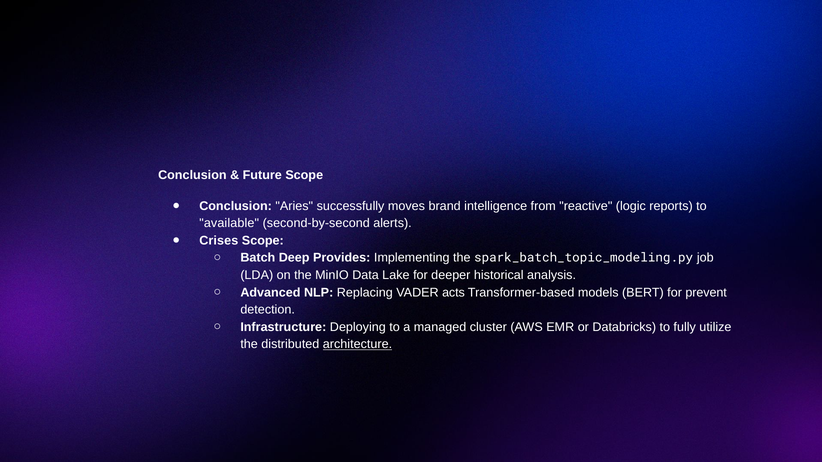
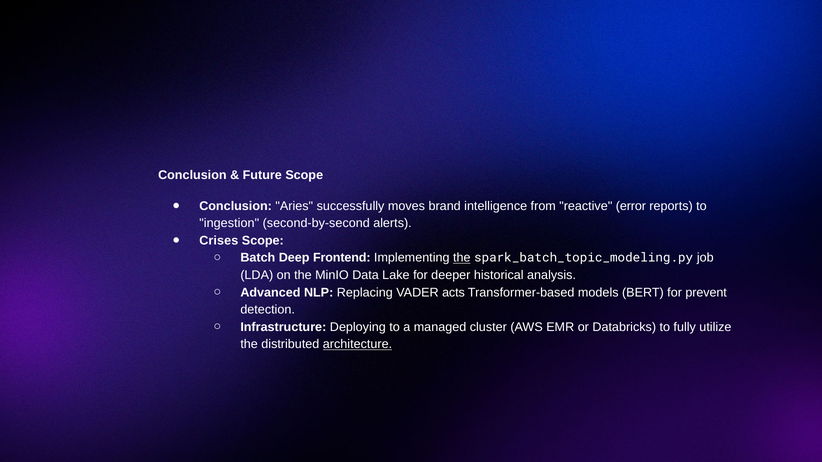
logic: logic -> error
available: available -> ingestion
Provides: Provides -> Frontend
the at (462, 258) underline: none -> present
